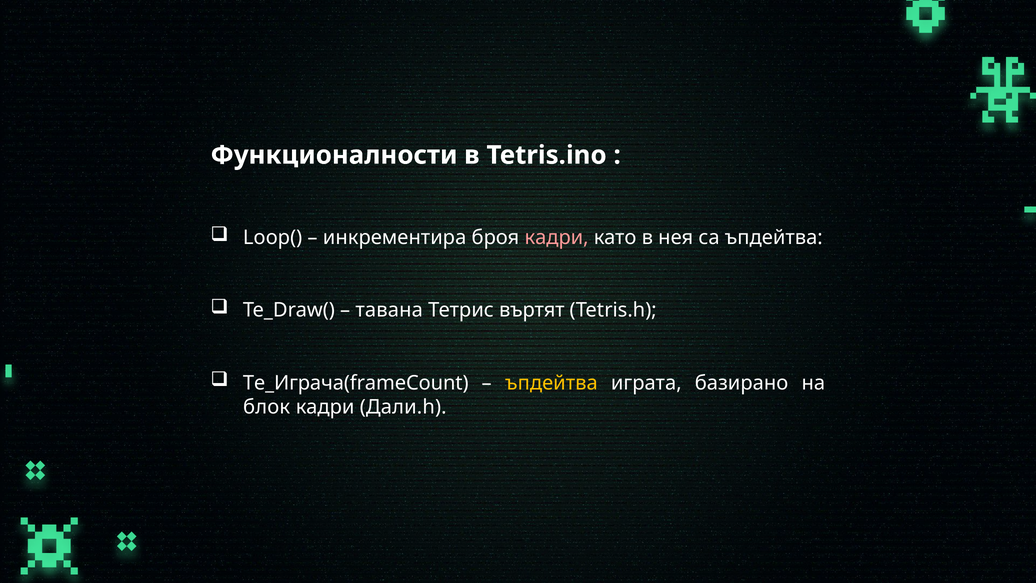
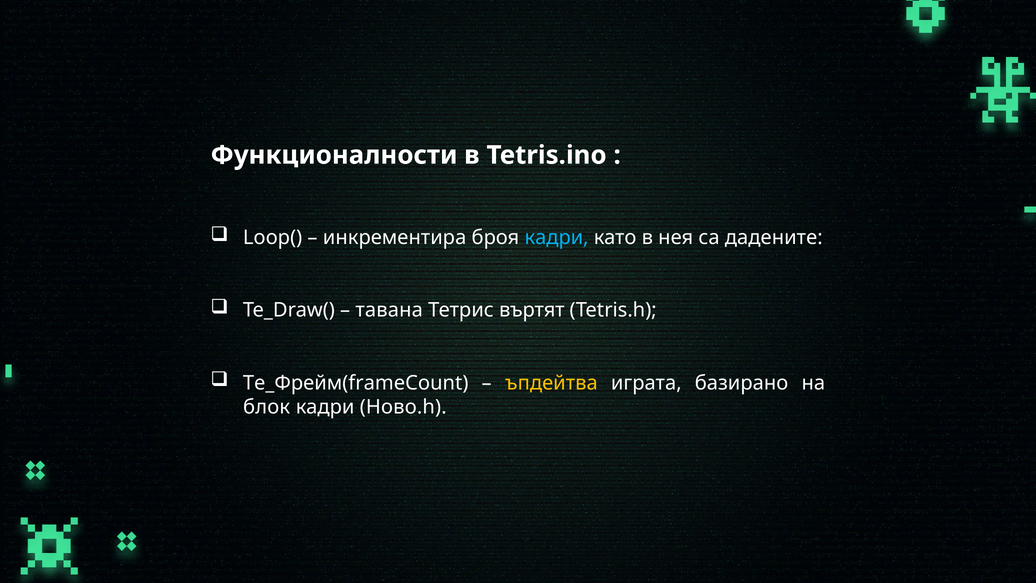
кадри at (557, 238) colour: pink -> light blue
са ъпдейтва: ъпдейтва -> дадените
Te_Играча(frameCount: Te_Играча(frameCount -> Te_Фрейм(frameCount
Дали.h: Дали.h -> Ново.h
